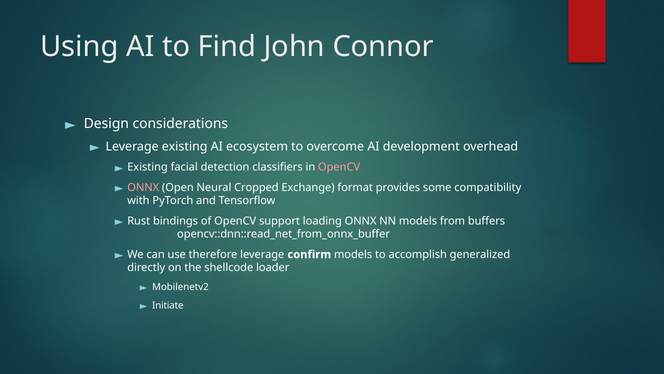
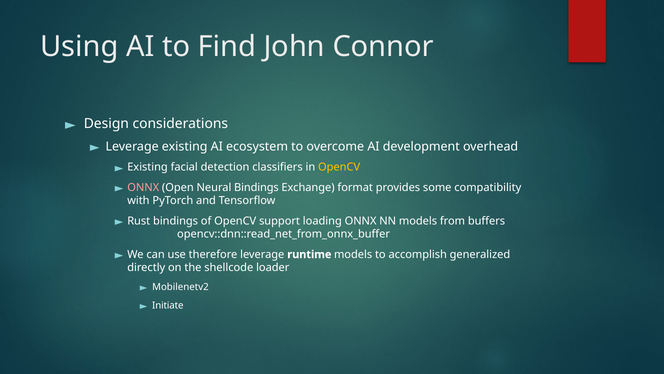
OpenCV at (339, 167) colour: pink -> yellow
Neural Cropped: Cropped -> Bindings
confirm: confirm -> runtime
